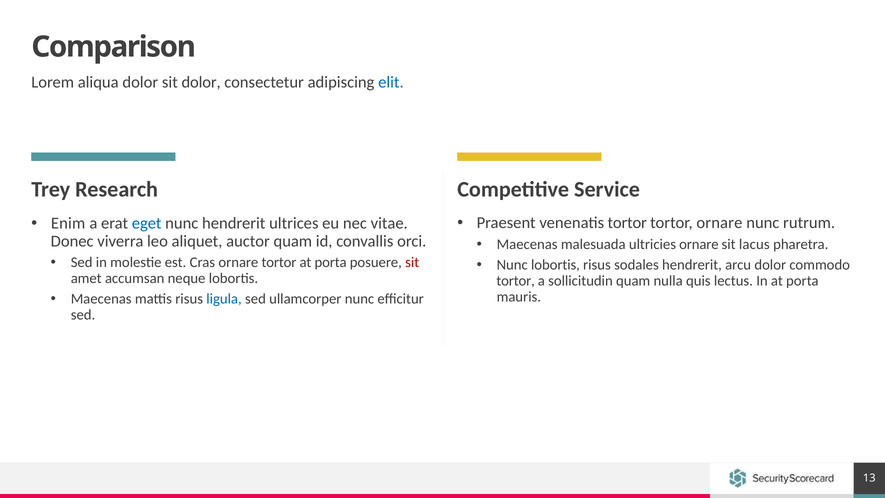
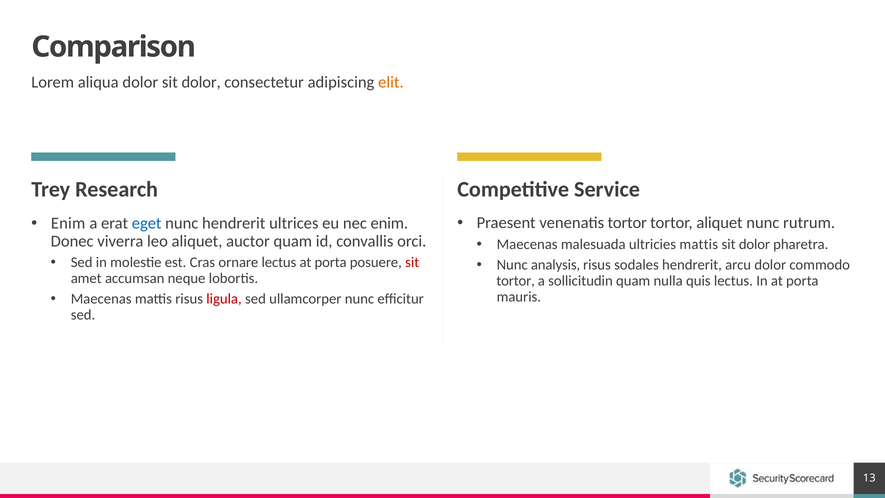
elit colour: blue -> orange
tortor ornare: ornare -> aliquet
nec vitae: vitae -> enim
ultricies ornare: ornare -> mattis
lacus at (754, 244): lacus -> dolor
ornare tortor: tortor -> lectus
Nunc lobortis: lobortis -> analysis
ligula colour: blue -> red
